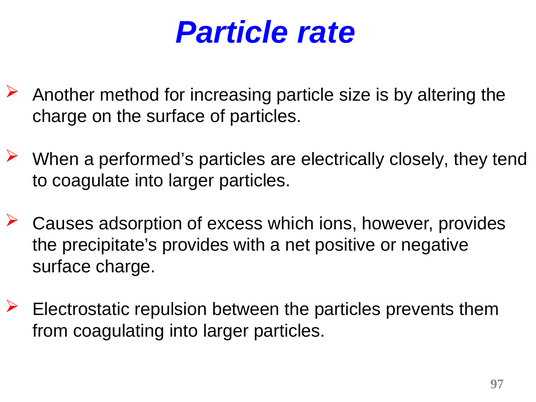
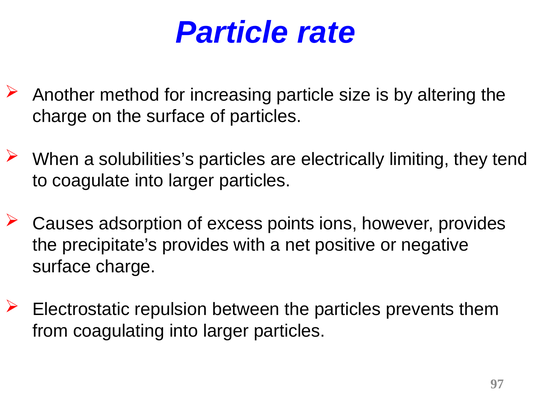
performed’s: performed’s -> solubilities’s
closely: closely -> limiting
which: which -> points
